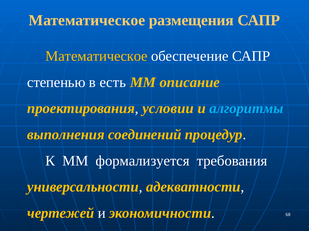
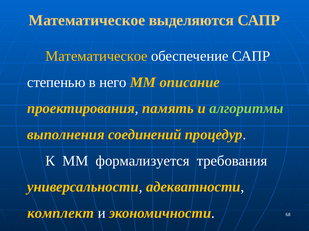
размещения: размещения -> выделяются
есть: есть -> него
условии: условии -> память
алгоритмы colour: light blue -> light green
чертежей: чертежей -> комплект
